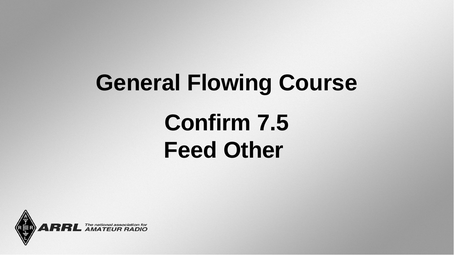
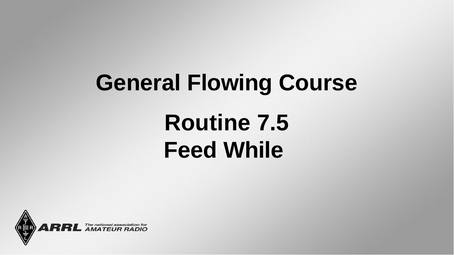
Confirm: Confirm -> Routine
Other: Other -> While
